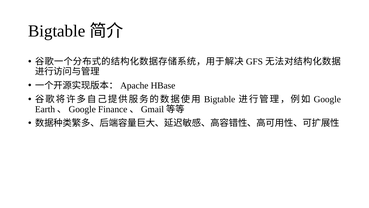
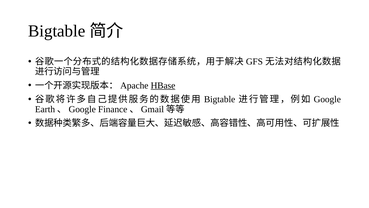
HBase underline: none -> present
